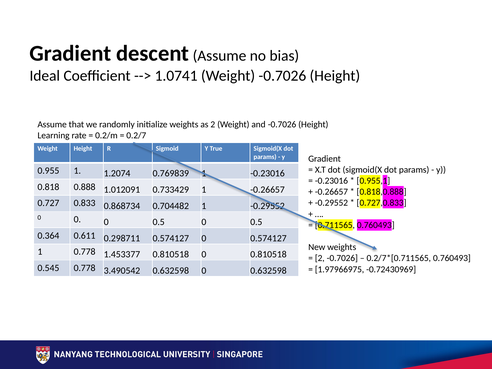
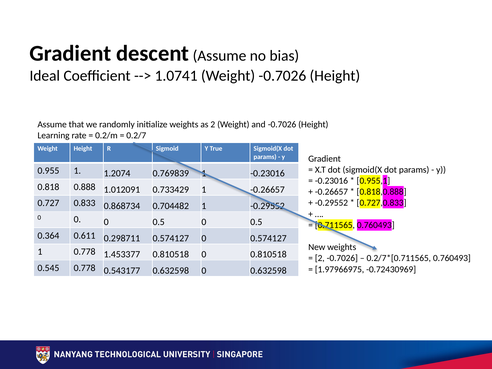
3.490542: 3.490542 -> 0.543177
